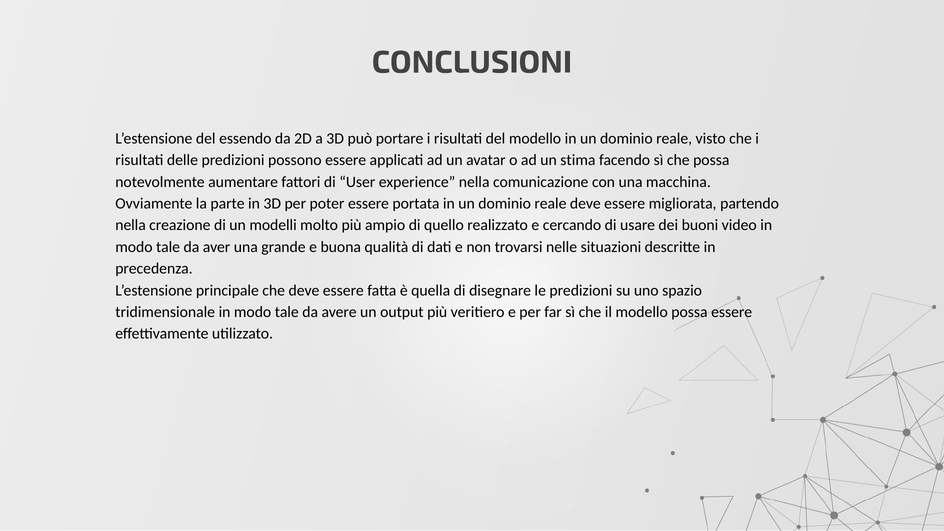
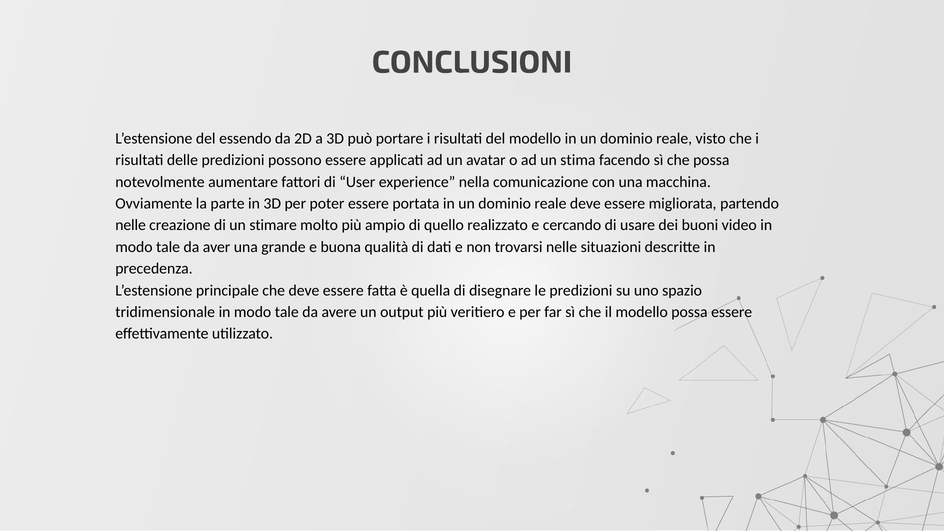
nella at (131, 225): nella -> nelle
modelli: modelli -> stimare
